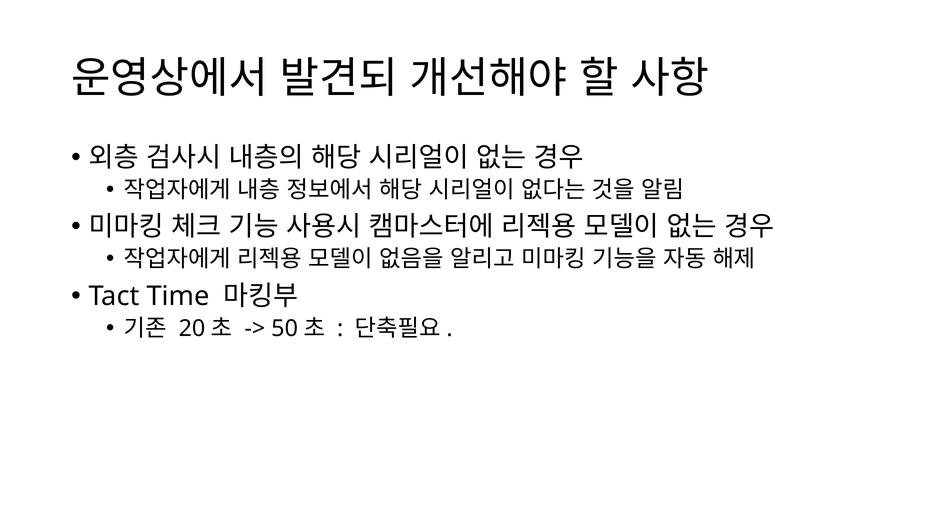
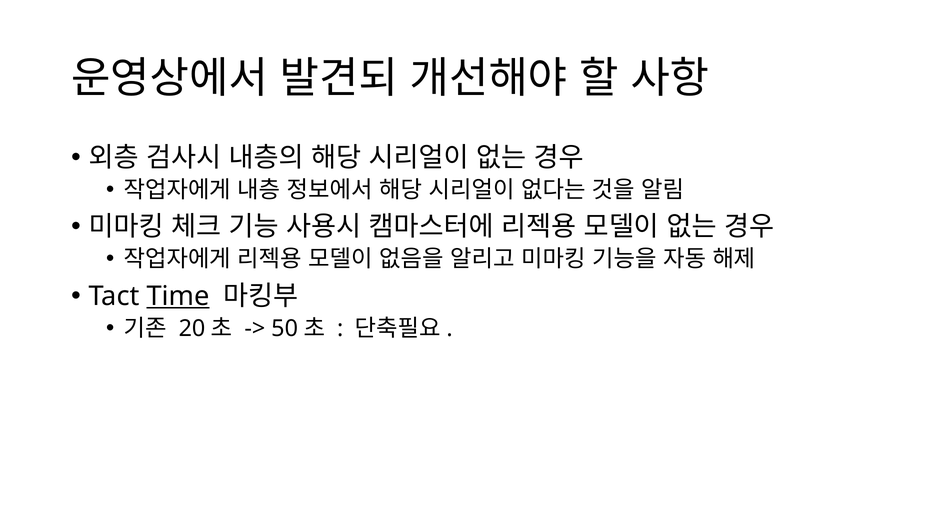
Time underline: none -> present
